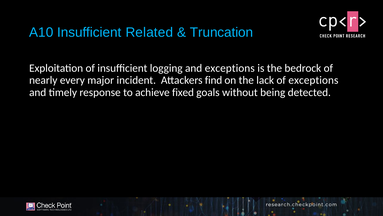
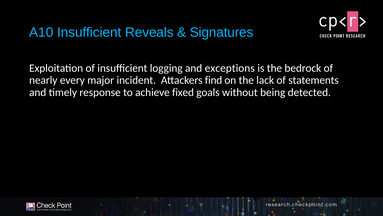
Related: Related -> Reveals
Truncation: Truncation -> Signatures
of exceptions: exceptions -> statements
